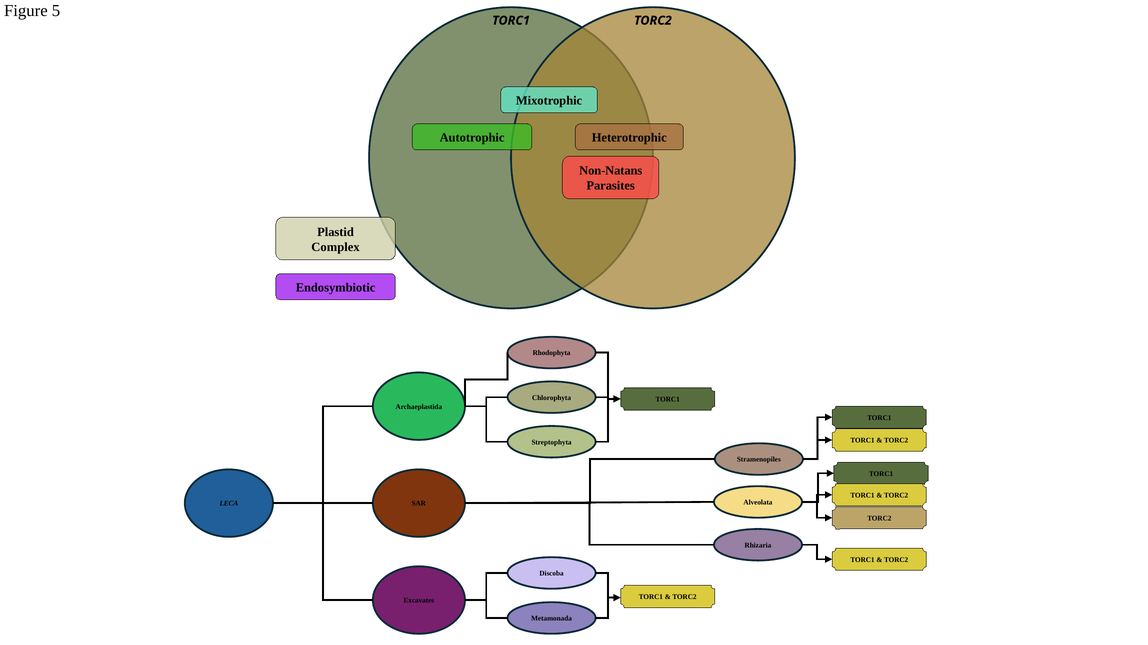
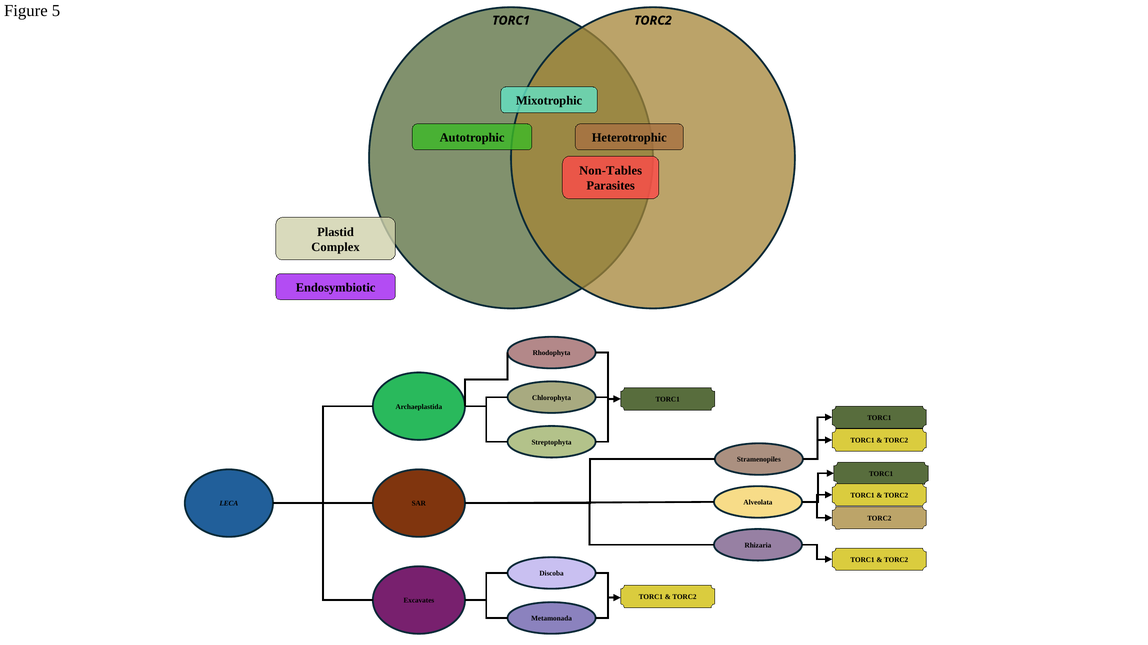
Non-Natans: Non-Natans -> Non-Tables
